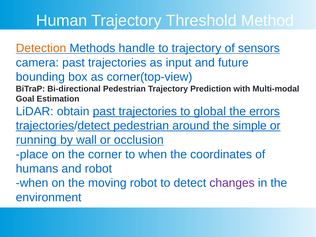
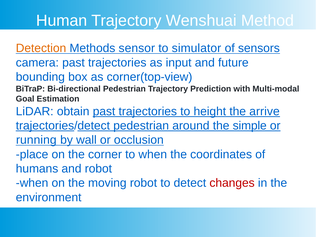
Threshold: Threshold -> Wenshuai
handle: handle -> sensor
to trajectory: trajectory -> simulator
global: global -> height
errors: errors -> arrive
changes colour: purple -> red
